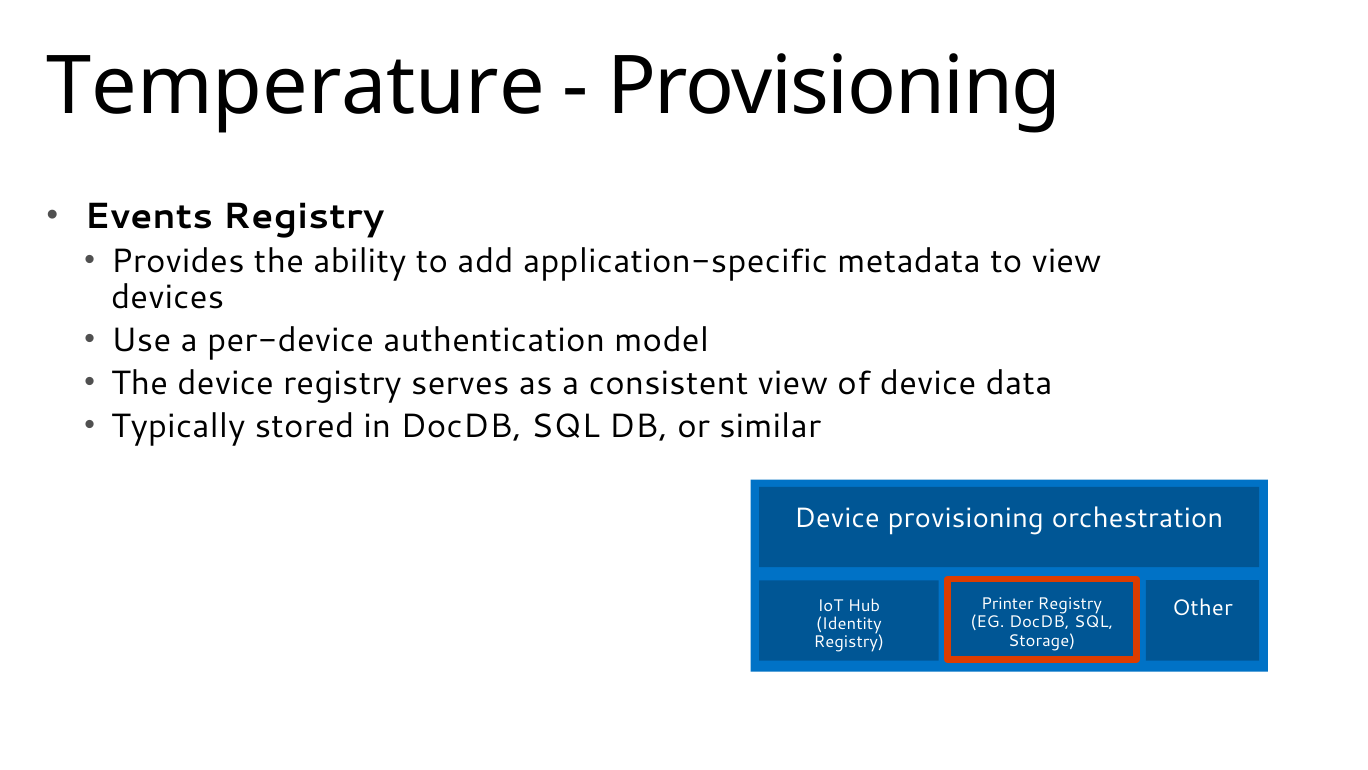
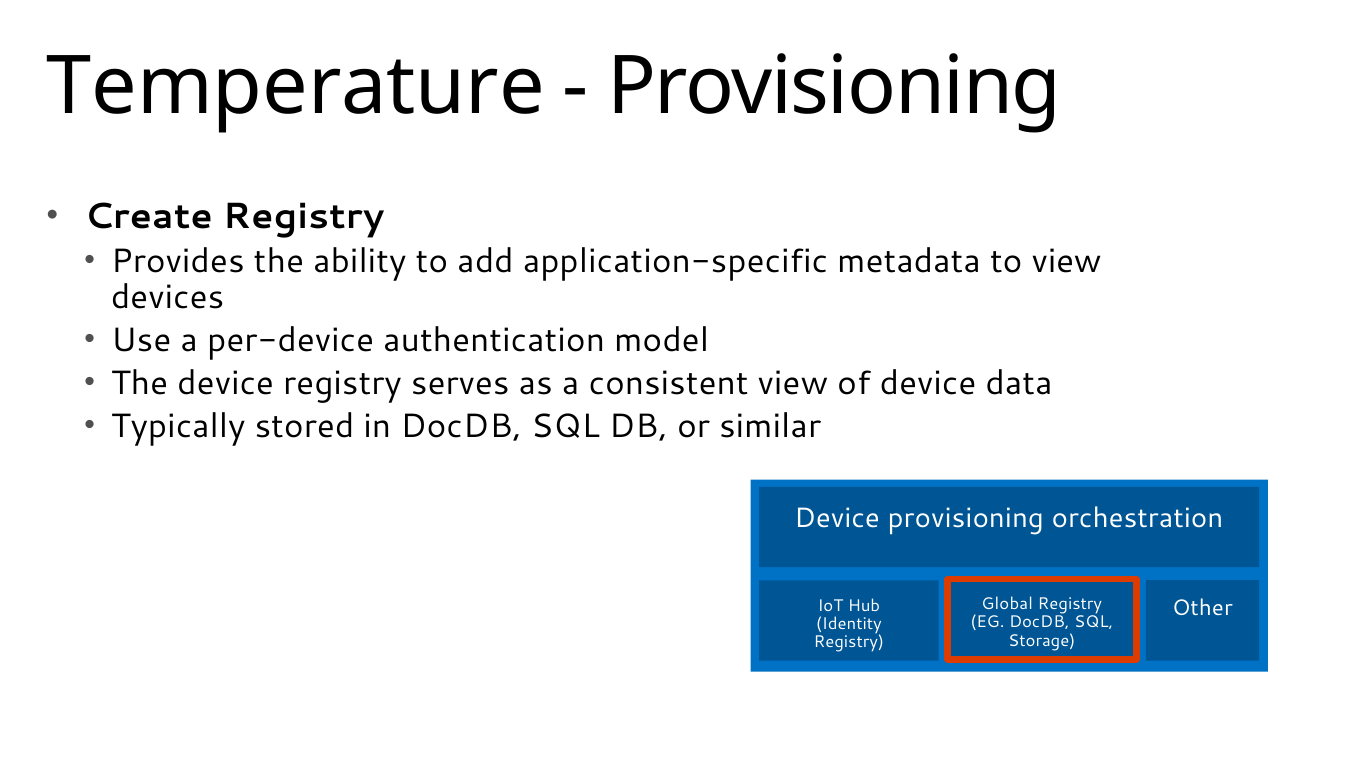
Events: Events -> Create
Printer: Printer -> Global
